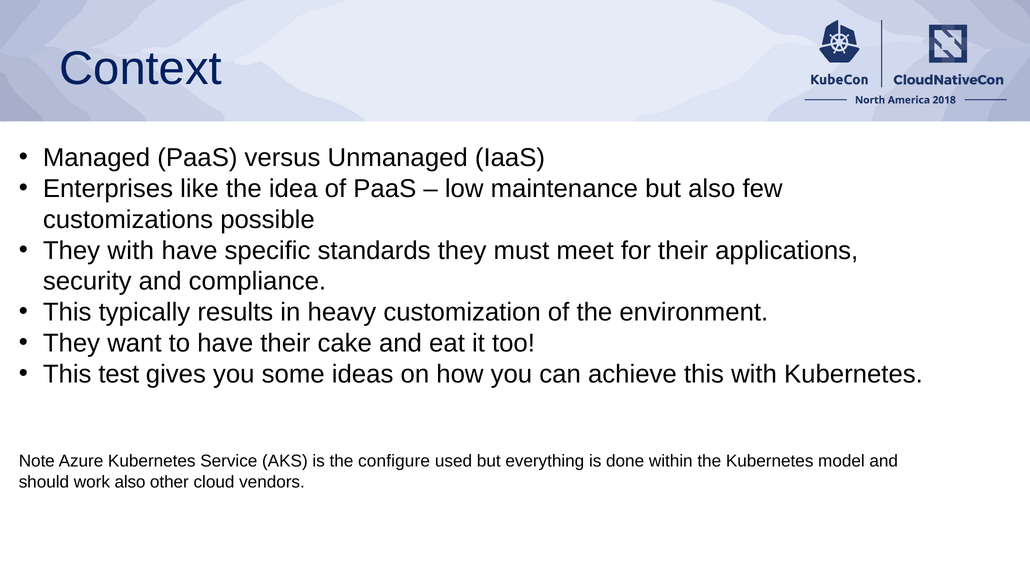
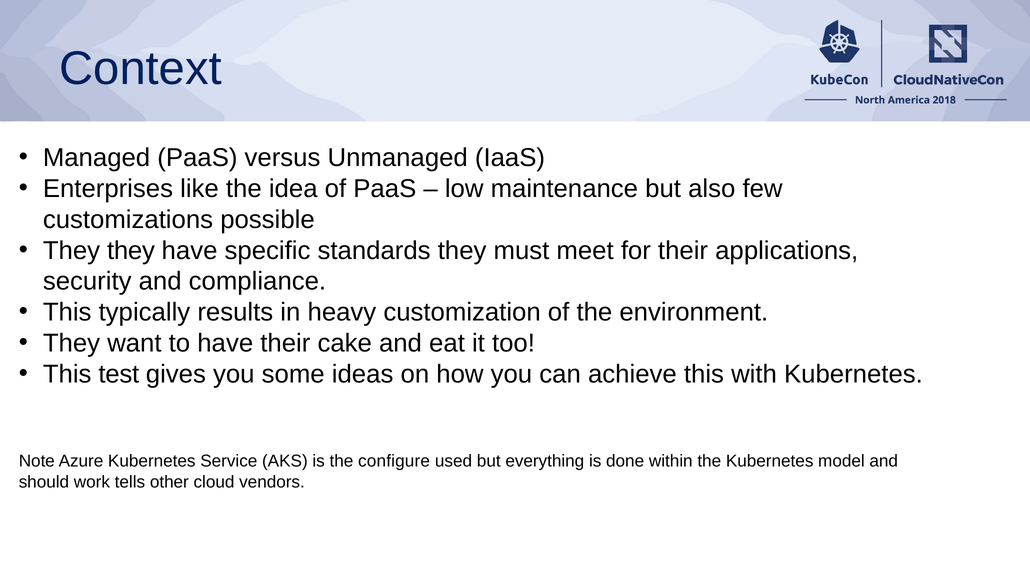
They with: with -> they
work also: also -> tells
